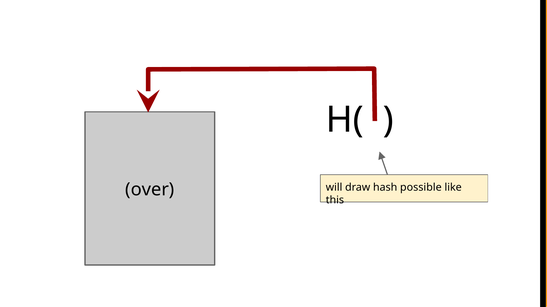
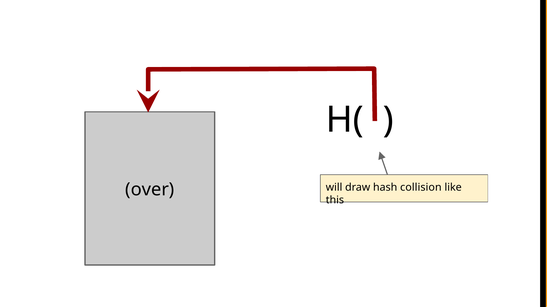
possible: possible -> collision
